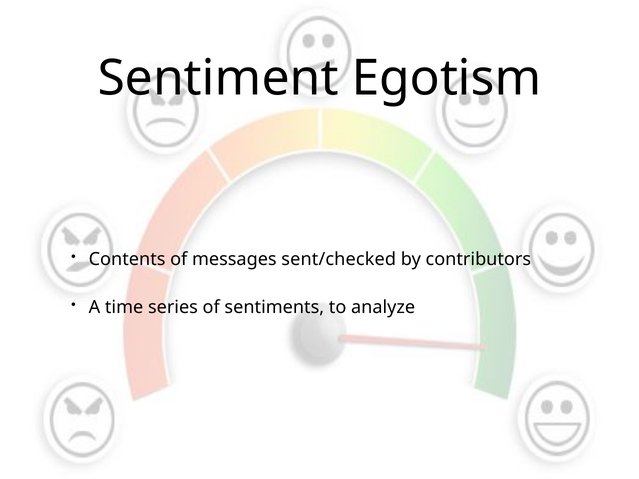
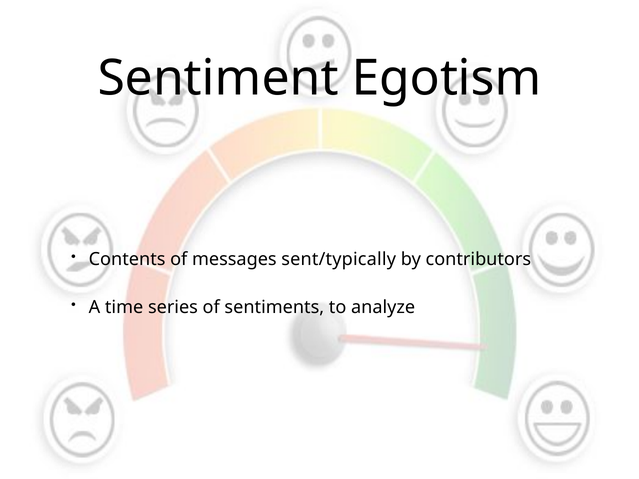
sent/checked: sent/checked -> sent/typically
